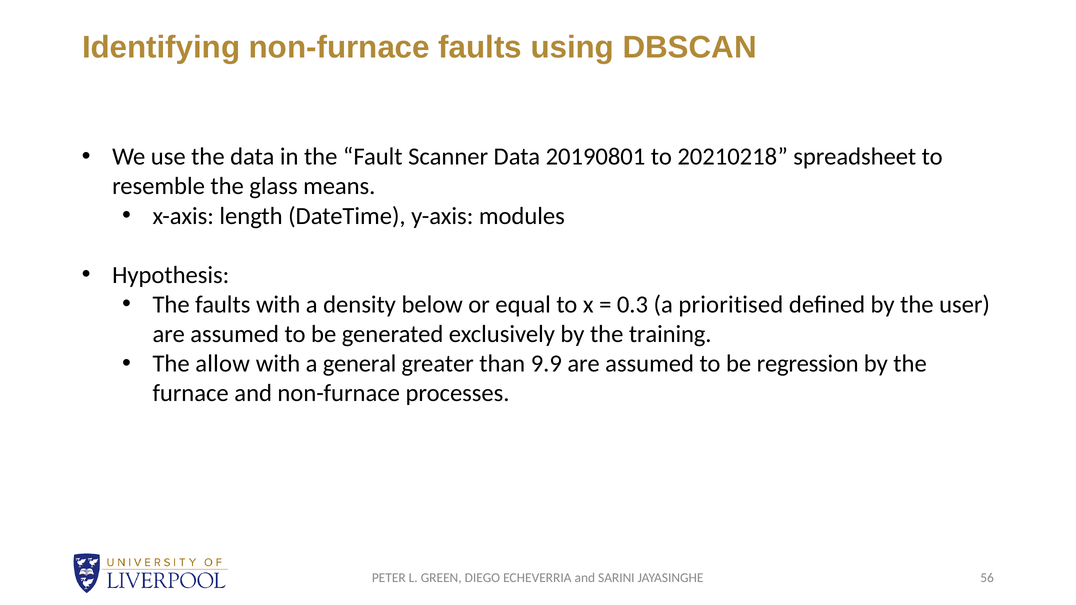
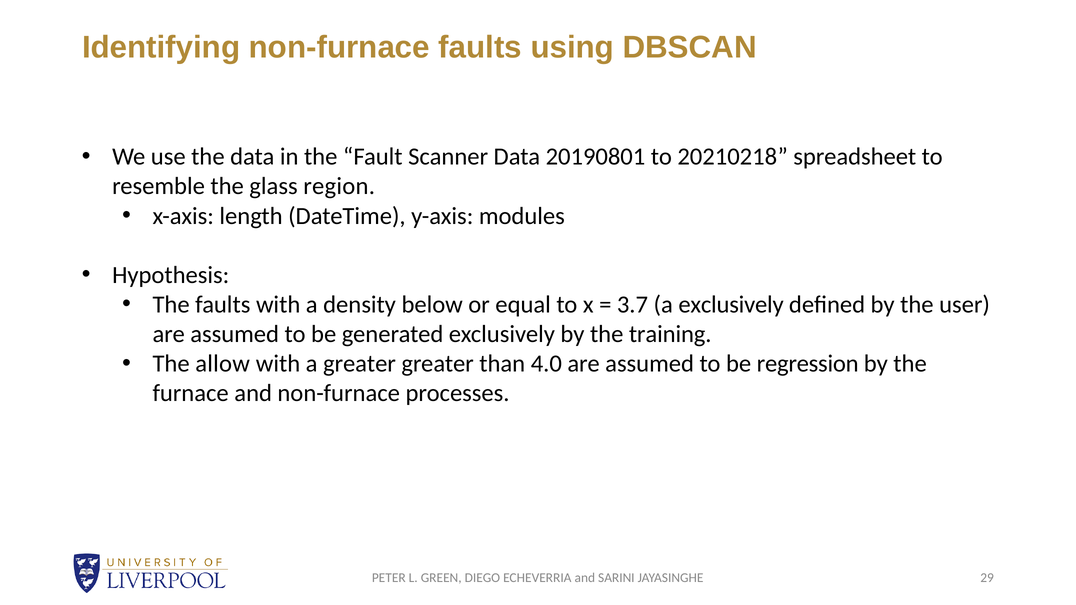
means: means -> region
0.3: 0.3 -> 3.7
a prioritised: prioritised -> exclusively
a general: general -> greater
9.9: 9.9 -> 4.0
56: 56 -> 29
